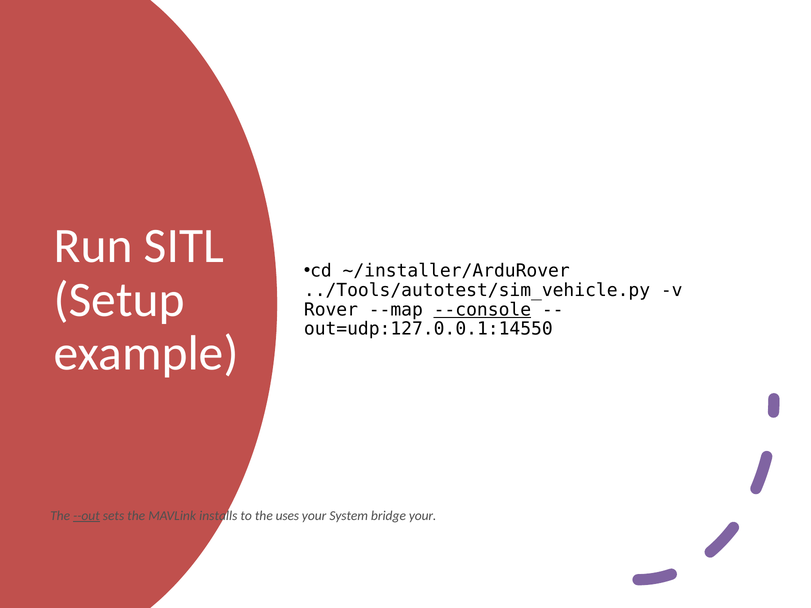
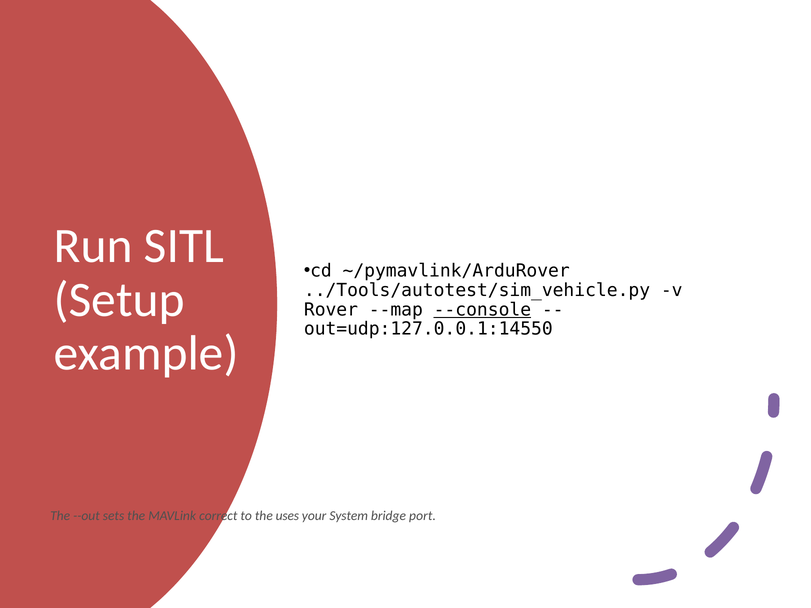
~/installer/ArduRover: ~/installer/ArduRover -> ~/pymavlink/ArduRover
--out underline: present -> none
installs: installs -> correct
bridge your: your -> port
